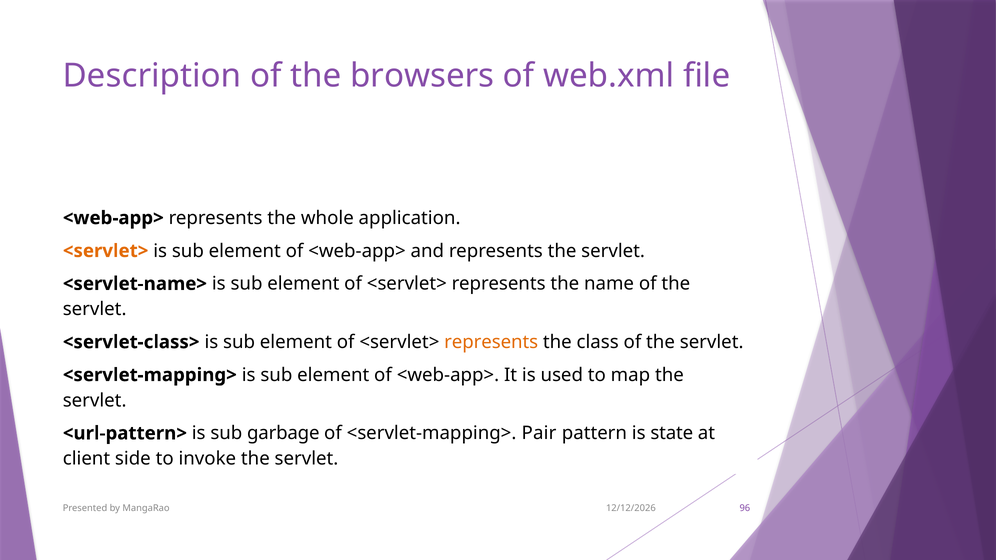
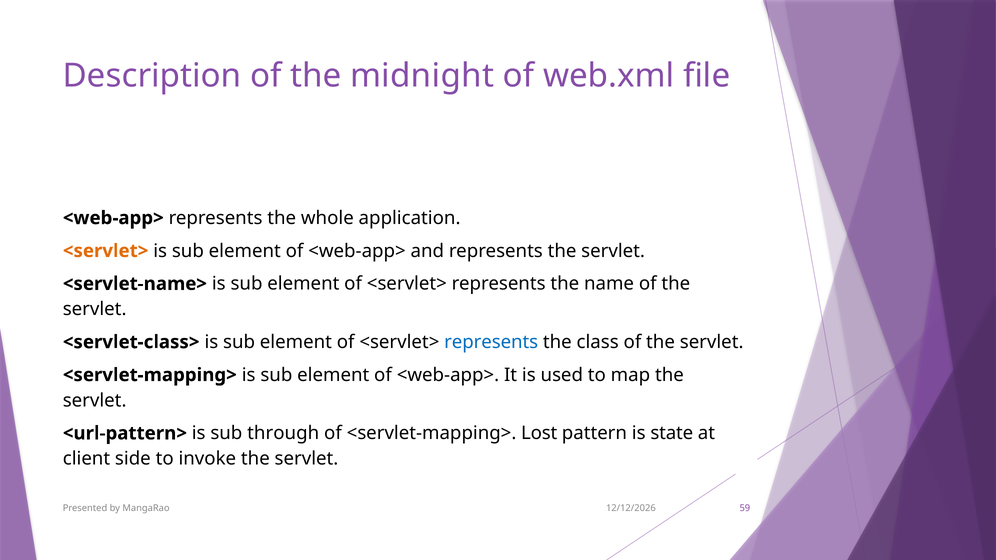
browsers: browsers -> midnight
represents at (491, 342) colour: orange -> blue
garbage: garbage -> through
Pair: Pair -> Lost
96: 96 -> 59
